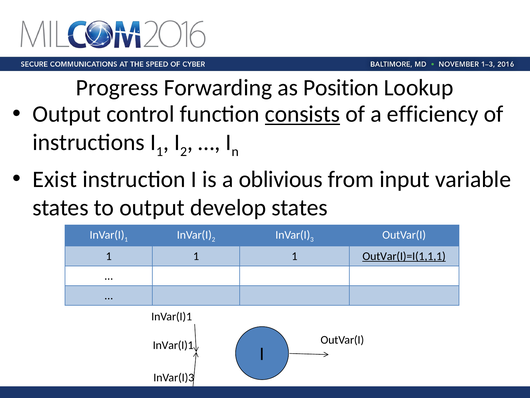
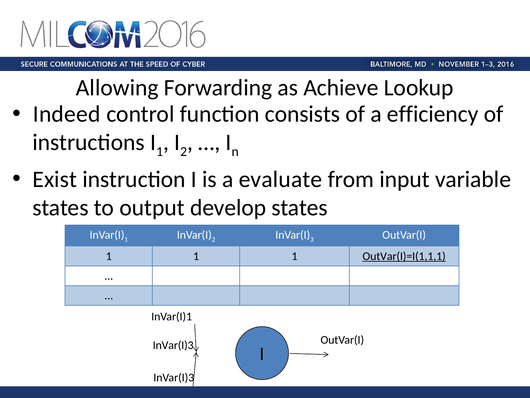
Progress: Progress -> Allowing
Position: Position -> Achieve
Output at (67, 114): Output -> Indeed
consists underline: present -> none
oblivious: oblivious -> evaluate
InVar(I)1 at (173, 345): InVar(I)1 -> InVar(I)3
